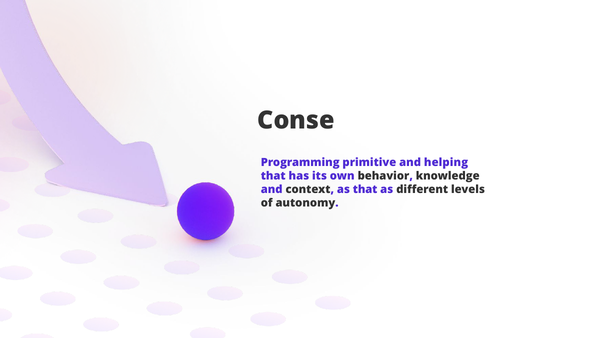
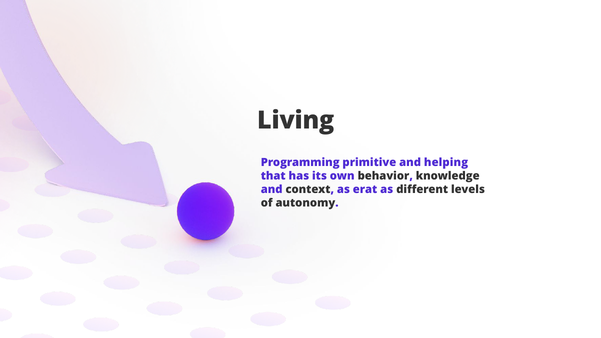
Conse: Conse -> Living
as that: that -> erat
